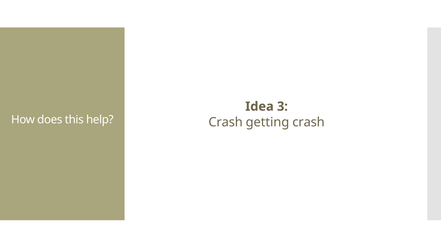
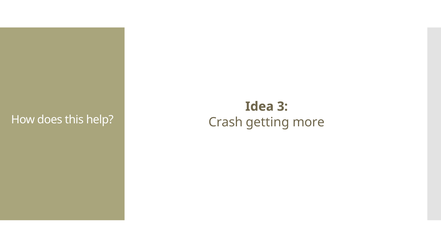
getting crash: crash -> more
